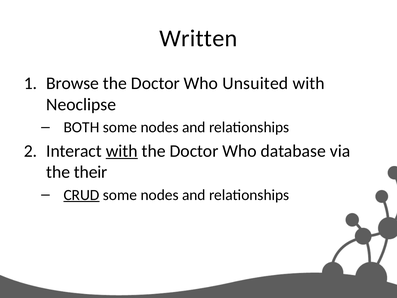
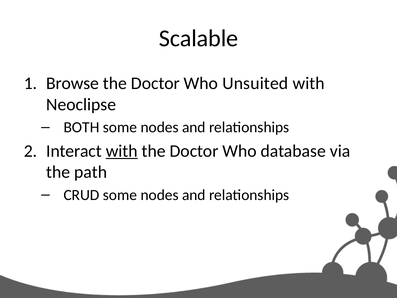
Written: Written -> Scalable
their: their -> path
CRUD underline: present -> none
